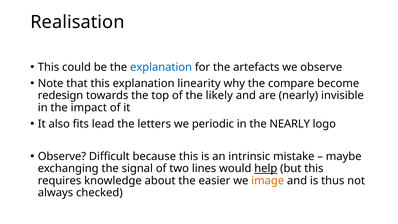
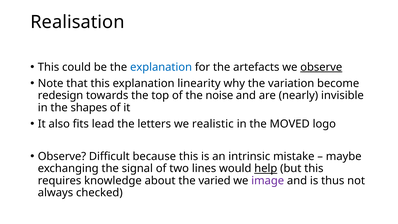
observe at (321, 67) underline: none -> present
compare: compare -> variation
likely: likely -> noise
impact: impact -> shapes
periodic: periodic -> realistic
the NEARLY: NEARLY -> MOVED
easier: easier -> varied
image colour: orange -> purple
